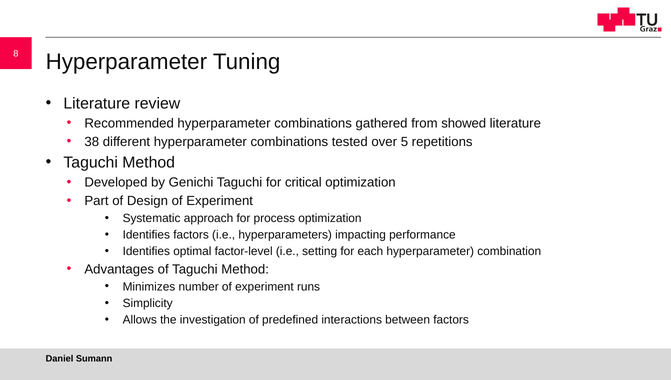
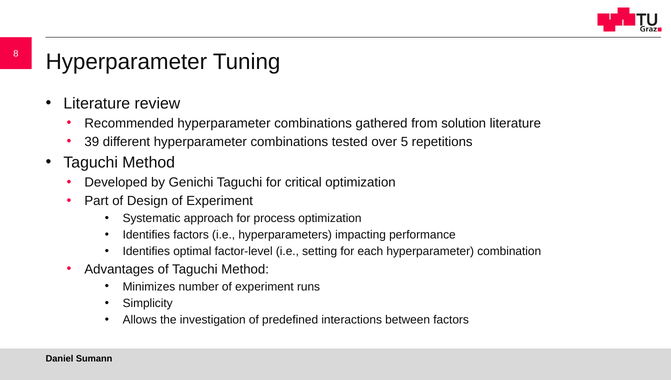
showed: showed -> solution
38: 38 -> 39
